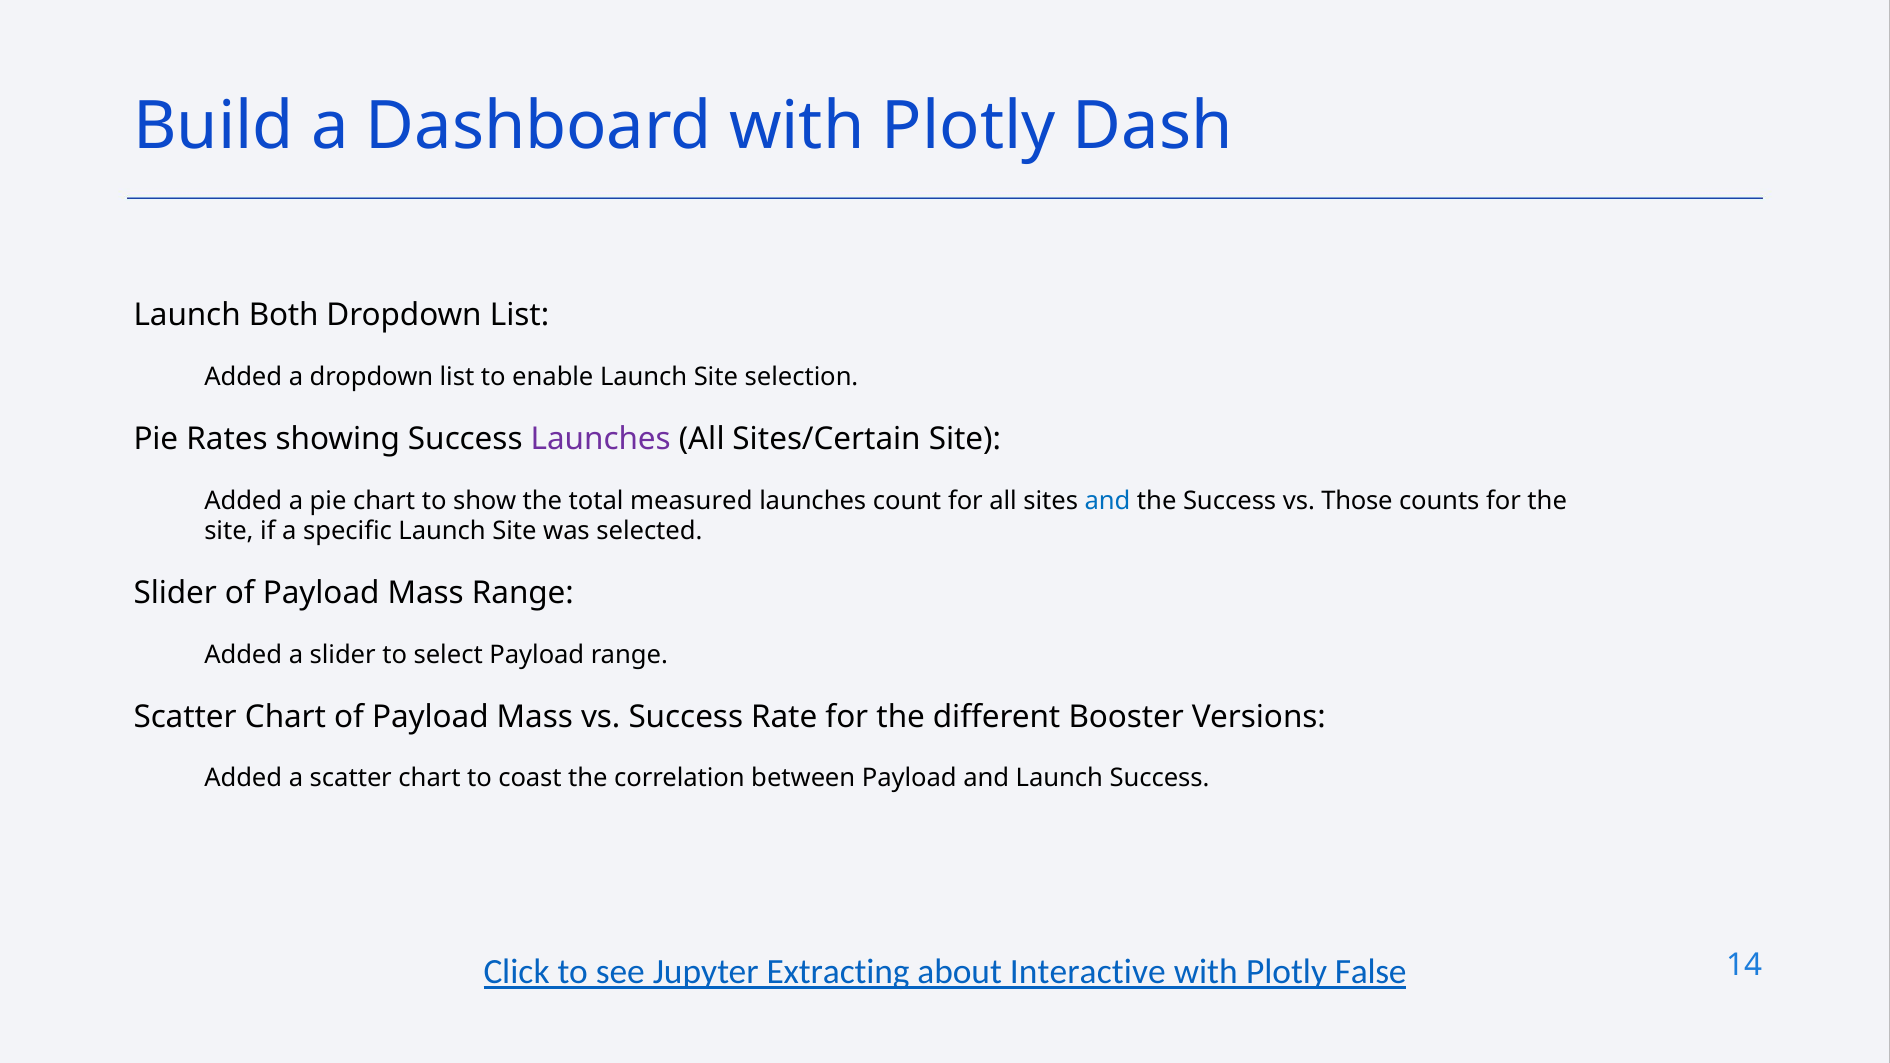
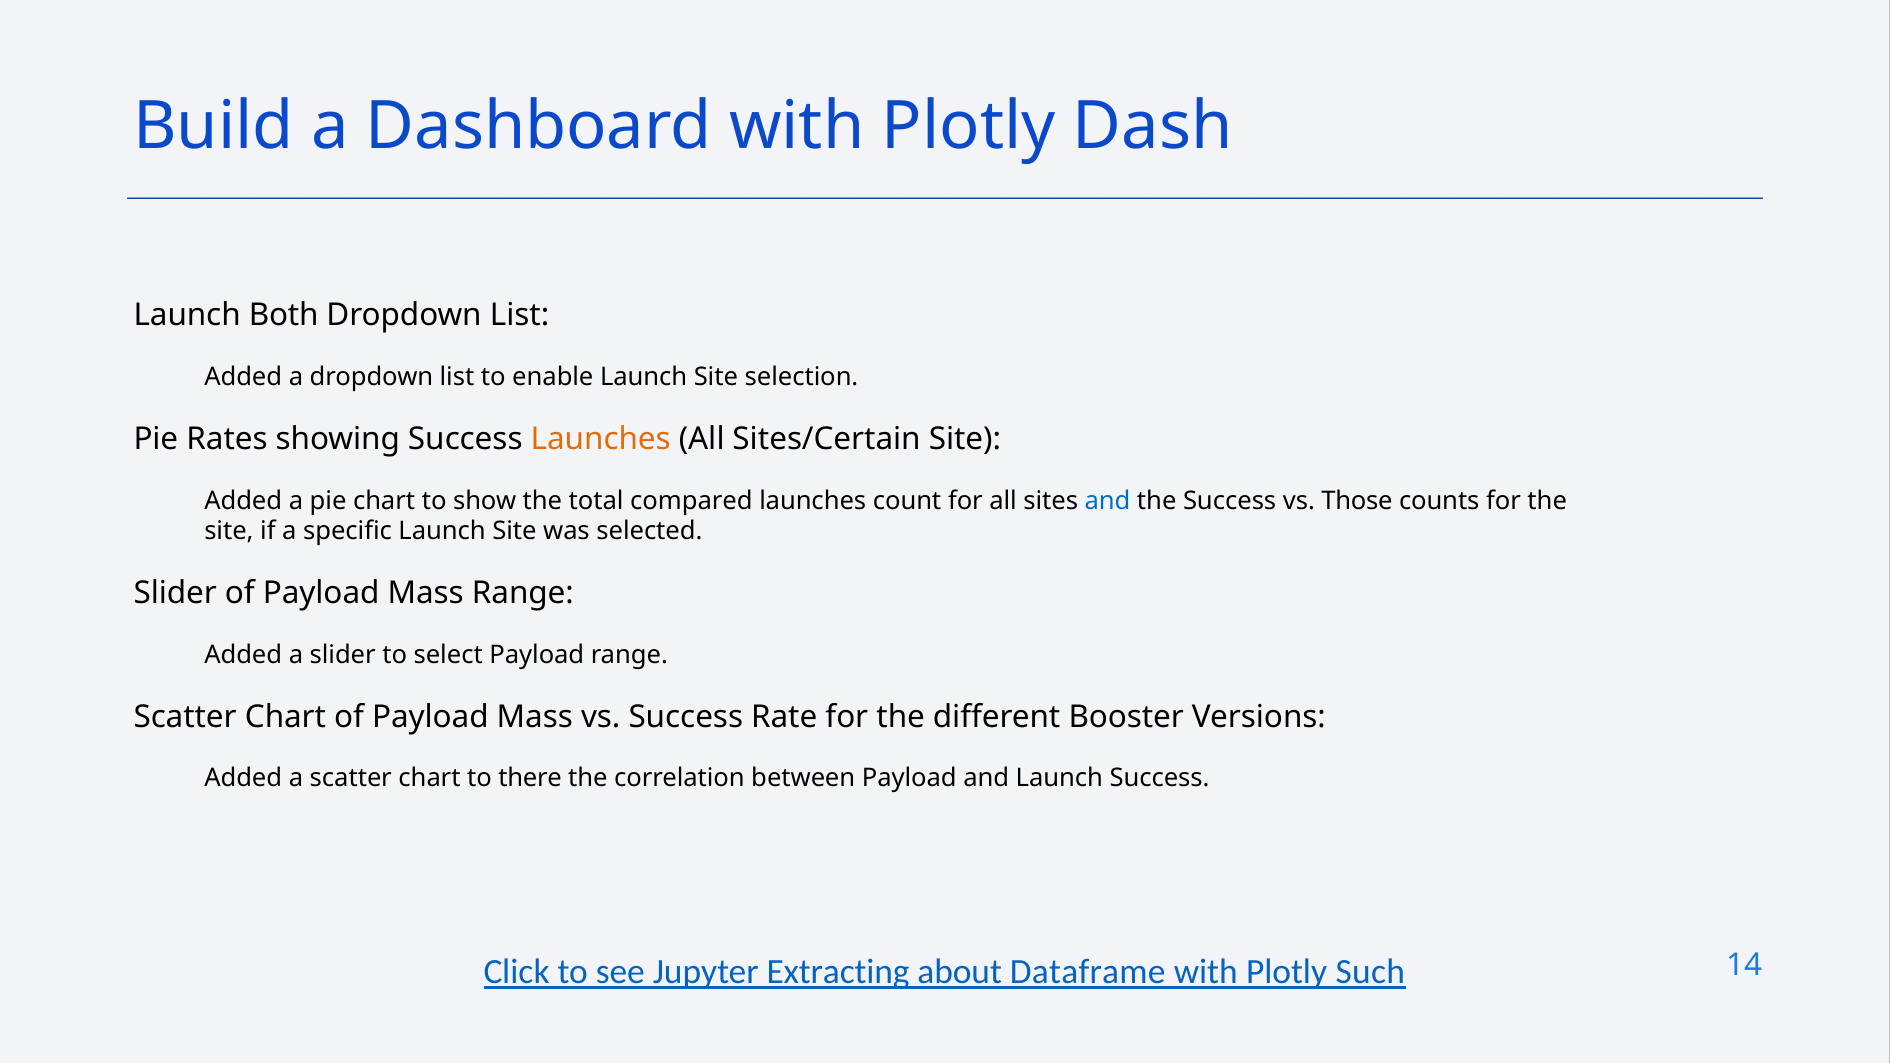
Launches at (601, 439) colour: purple -> orange
measured: measured -> compared
coast: coast -> there
Interactive: Interactive -> Dataframe
False: False -> Such
